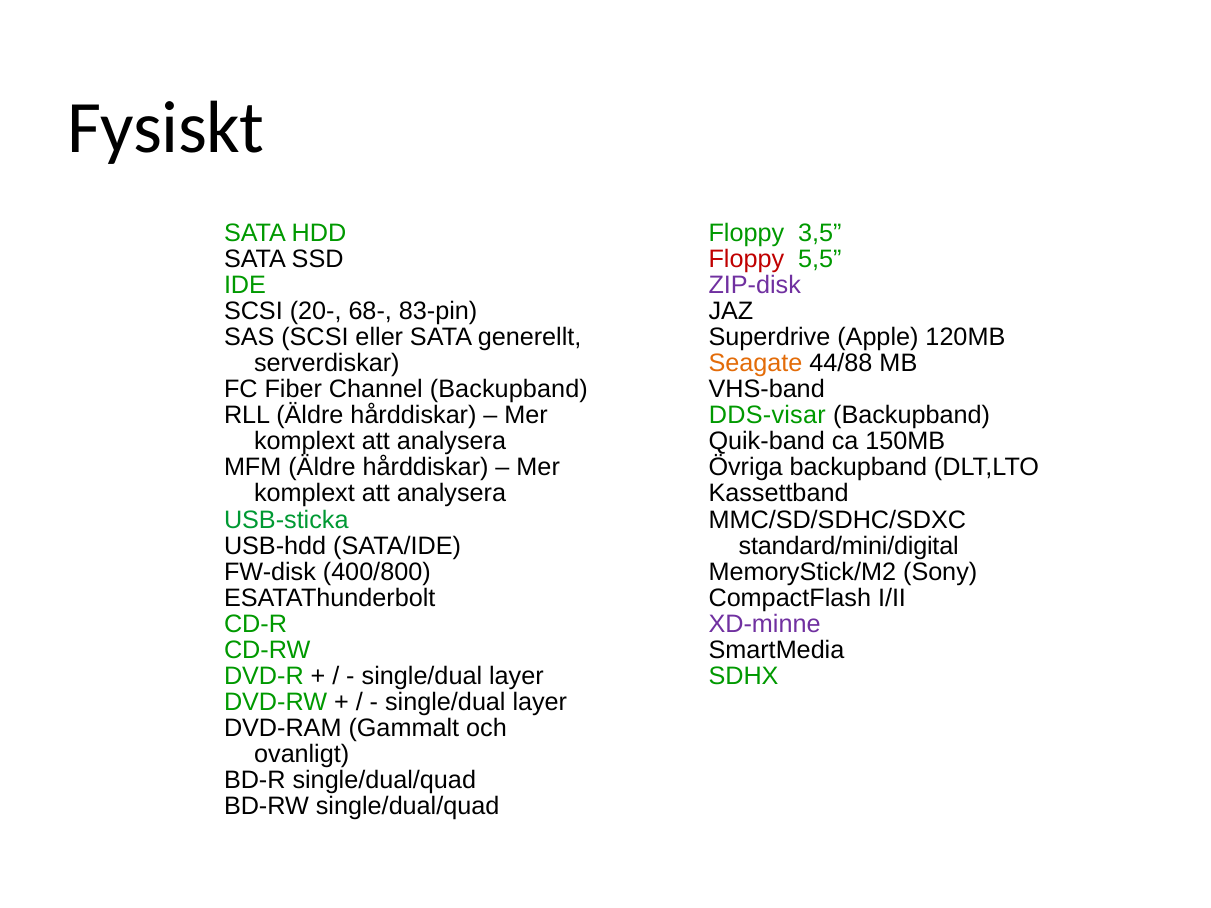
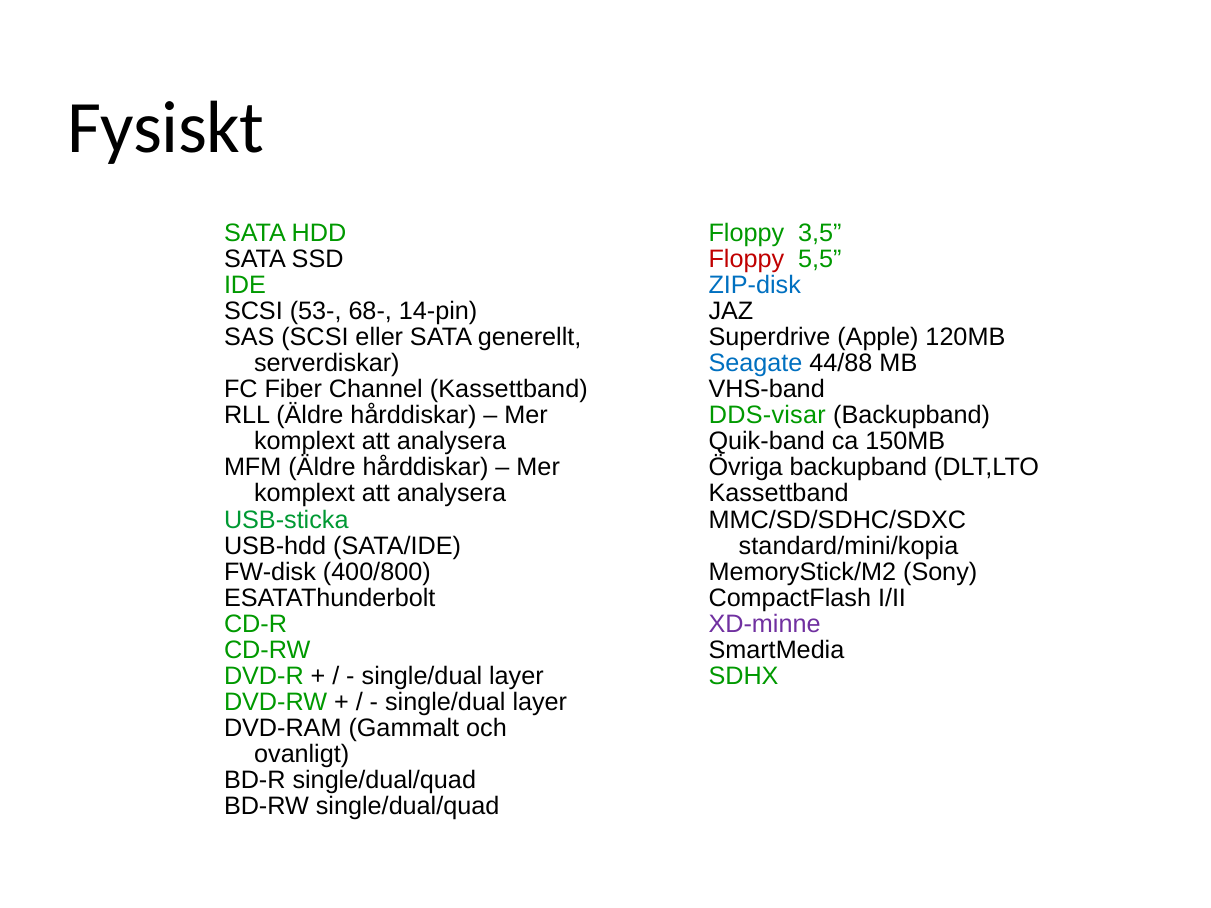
ZIP-disk colour: purple -> blue
20-: 20- -> 53-
83-pin: 83-pin -> 14-pin
Seagate colour: orange -> blue
Channel Backupband: Backupband -> Kassettband
standard/mini/digital: standard/mini/digital -> standard/mini/kopia
